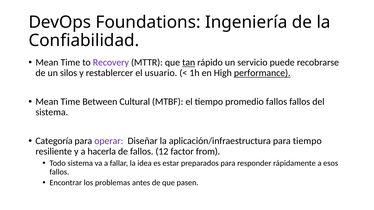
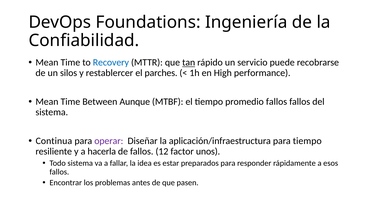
Recovery colour: purple -> blue
usuario: usuario -> parches
performance underline: present -> none
Cultural: Cultural -> Aunque
Categoría: Categoría -> Continua
from: from -> unos
